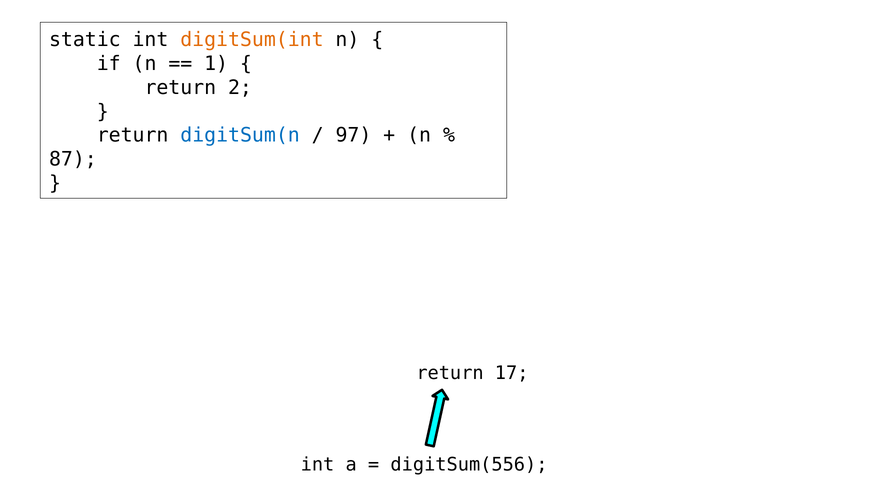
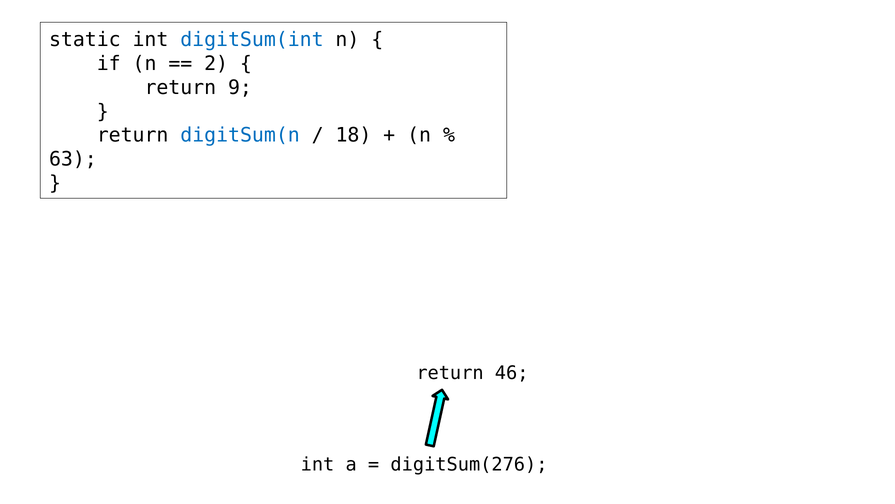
digitSum(int colour: orange -> blue
1: 1 -> 2
2: 2 -> 9
97: 97 -> 18
87: 87 -> 63
17: 17 -> 46
digitSum(556: digitSum(556 -> digitSum(276
